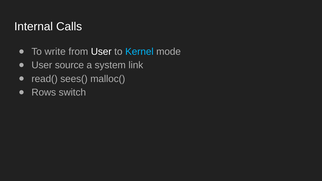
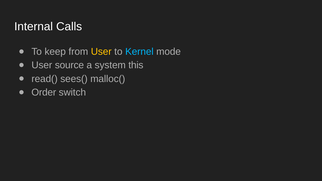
write: write -> keep
User at (101, 52) colour: white -> yellow
link: link -> this
Rows: Rows -> Order
